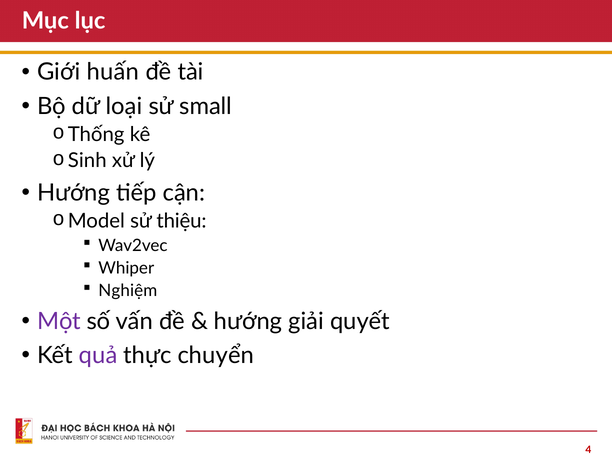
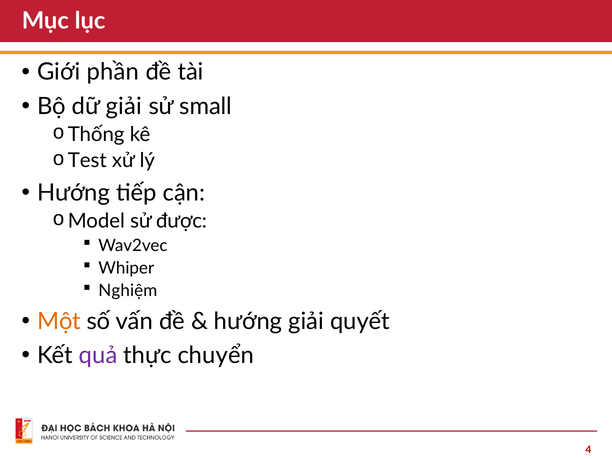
huấn: huấn -> phần
dữ loại: loại -> giải
Sinh: Sinh -> Test
thiệu: thiệu -> được
Một colour: purple -> orange
